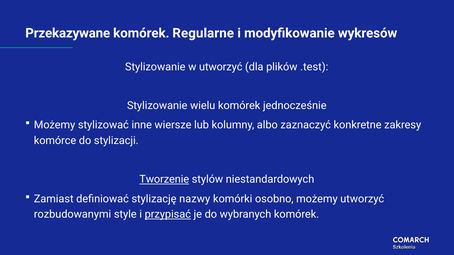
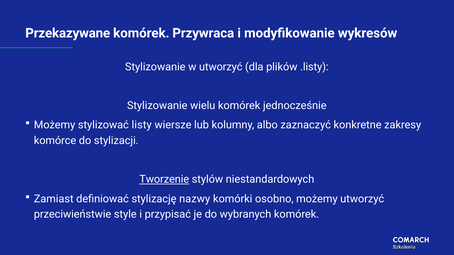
Regularne: Regularne -> Przywraca
.test: .test -> .listy
inne: inne -> listy
rozbudowanymi: rozbudowanymi -> przeciwieństwie
przypisać underline: present -> none
